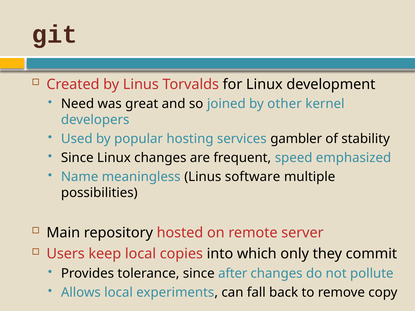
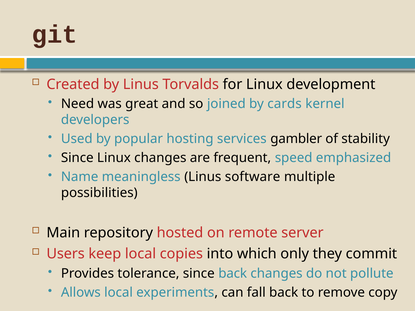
other: other -> cards
since after: after -> back
